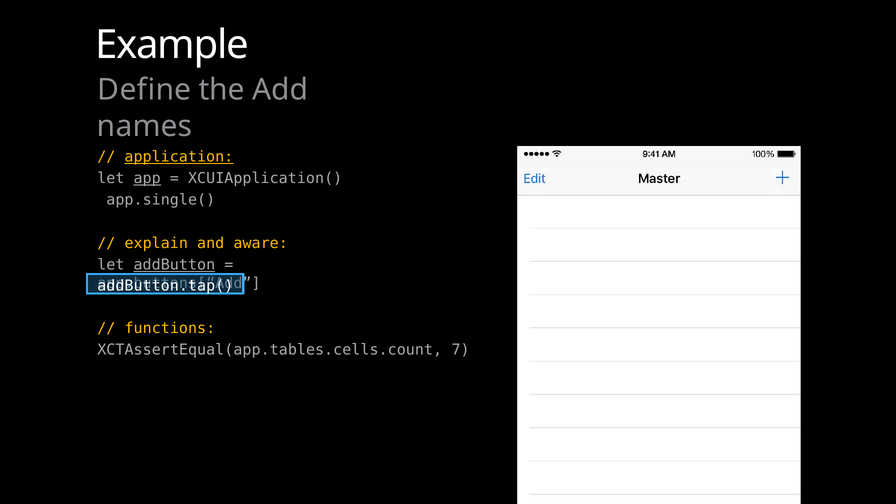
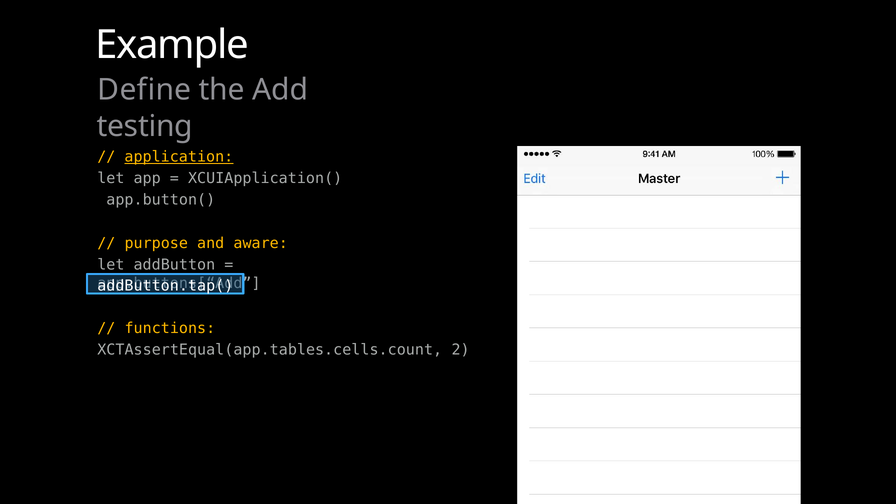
names: names -> testing
app underline: present -> none
app.single(: app.single( -> app.button(
explain: explain -> purpose
addButton underline: present -> none
7: 7 -> 2
